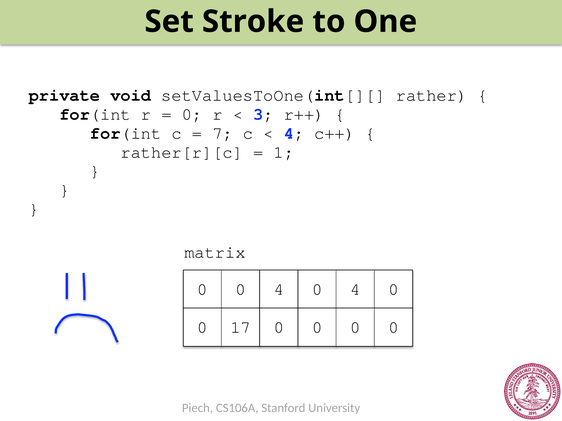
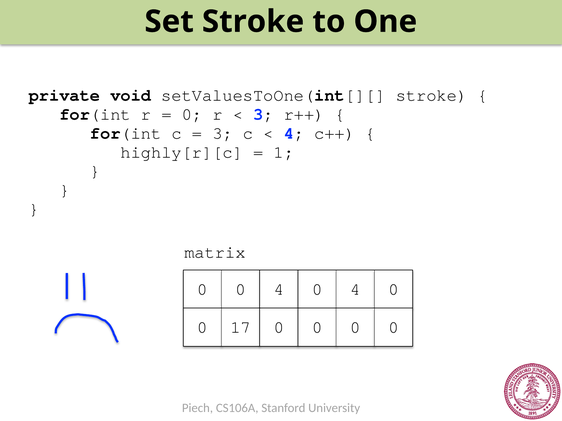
setValuesToOne(int[][ rather: rather -> stroke
7 at (223, 133): 7 -> 3
rather[r][c: rather[r][c -> highly[r][c
